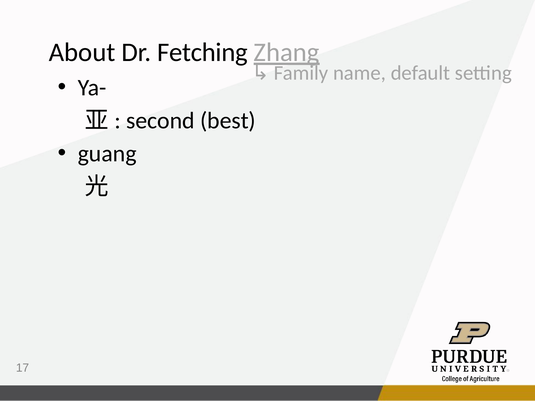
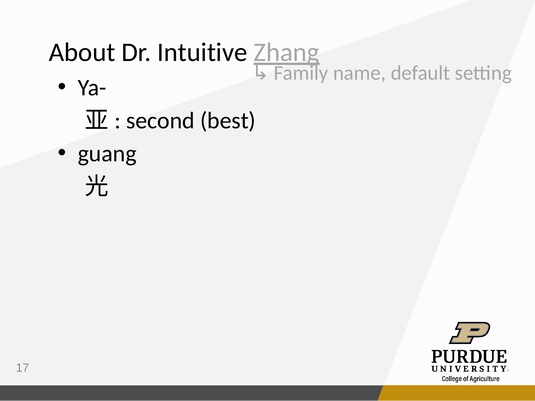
Fetching: Fetching -> Intuitive
